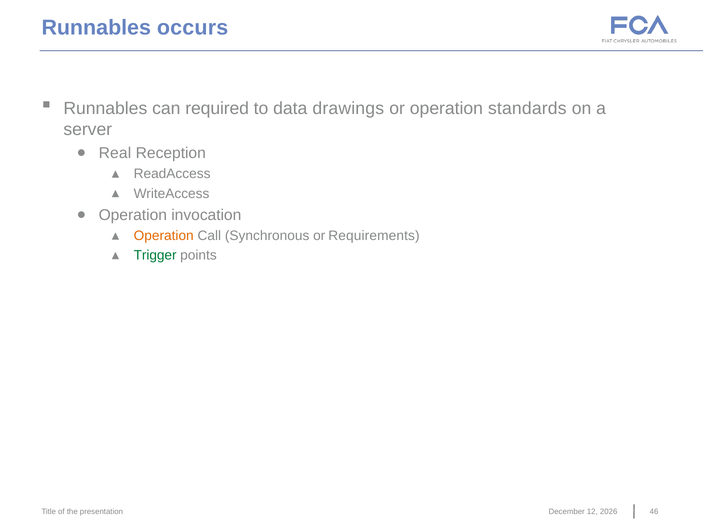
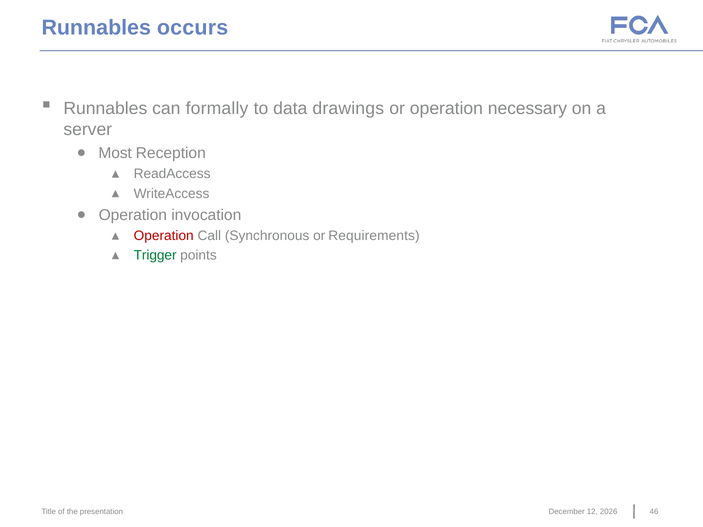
required: required -> formally
standards: standards -> necessary
Real: Real -> Most
Operation at (164, 236) colour: orange -> red
